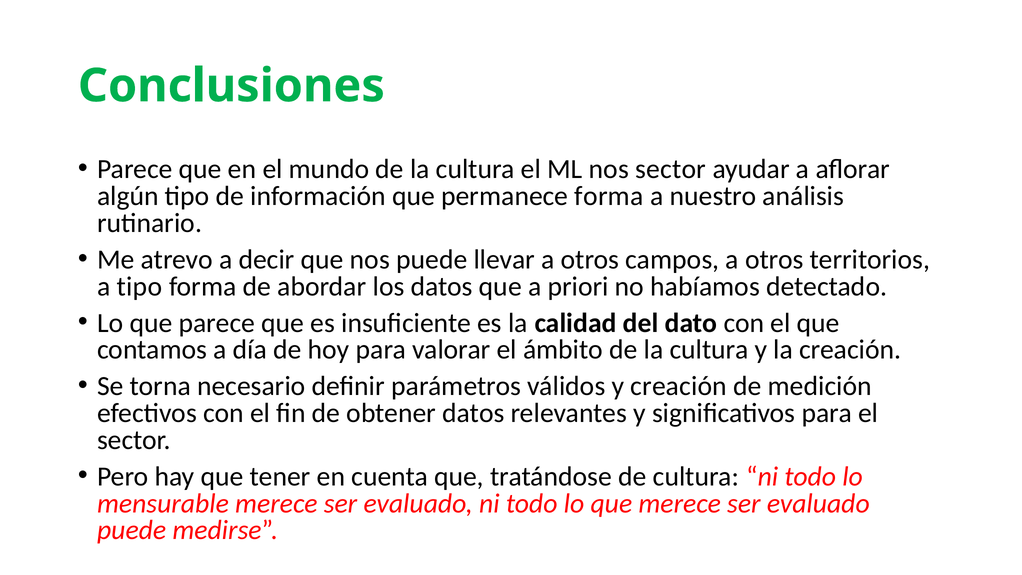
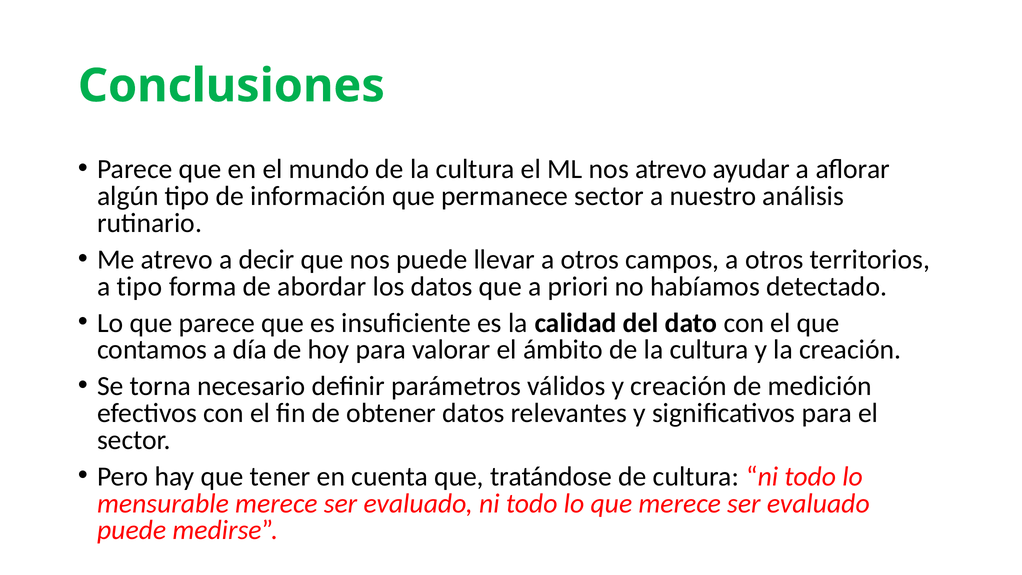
nos sector: sector -> atrevo
permanece forma: forma -> sector
